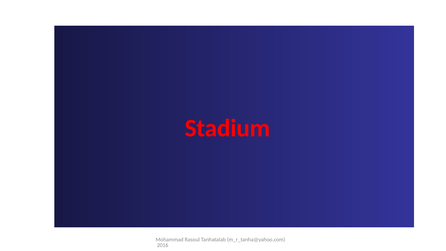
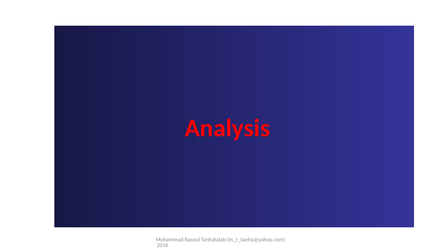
Stadium: Stadium -> Analysis
